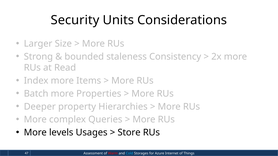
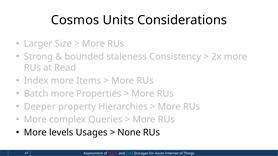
Security: Security -> Cosmos
Store: Store -> None
